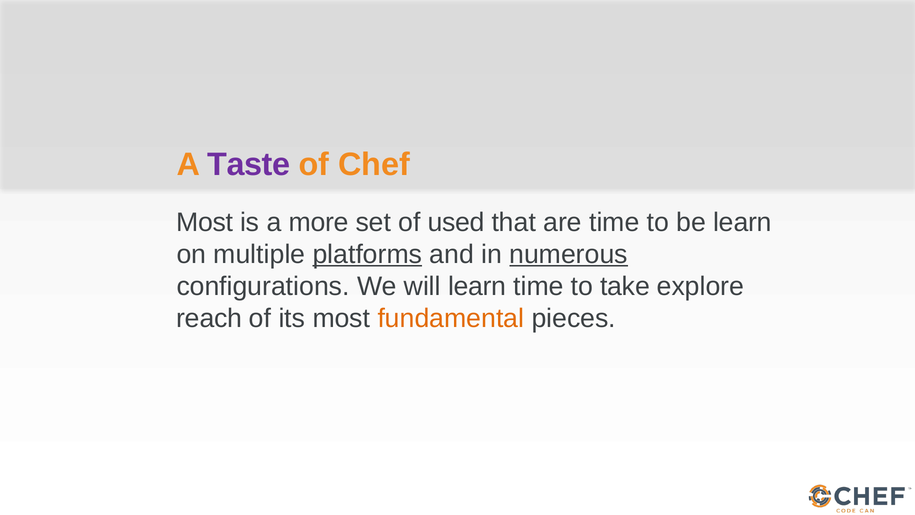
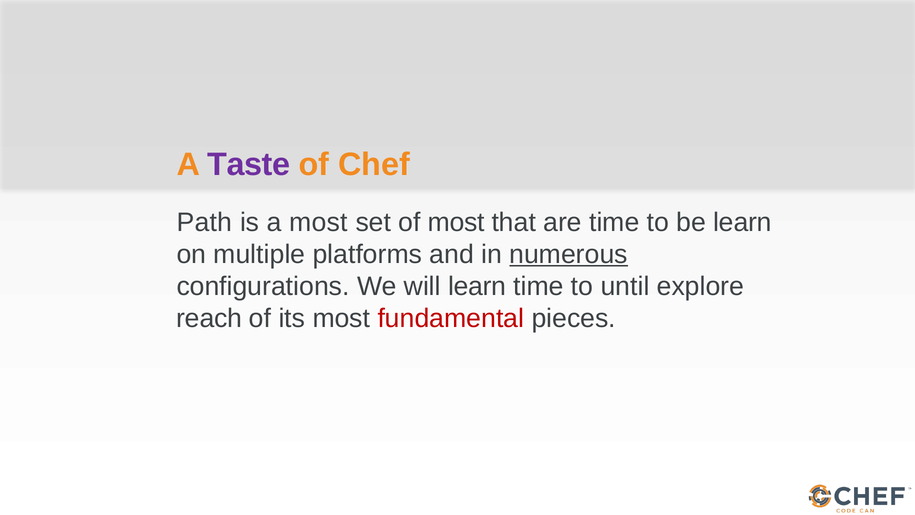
Most at (205, 222): Most -> Path
a more: more -> most
of used: used -> most
platforms underline: present -> none
take: take -> until
fundamental colour: orange -> red
